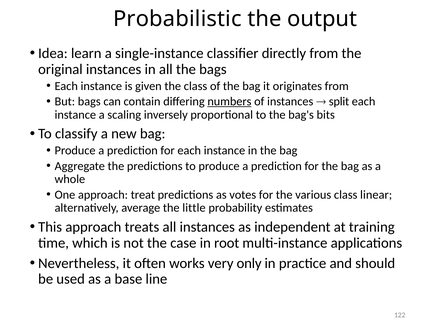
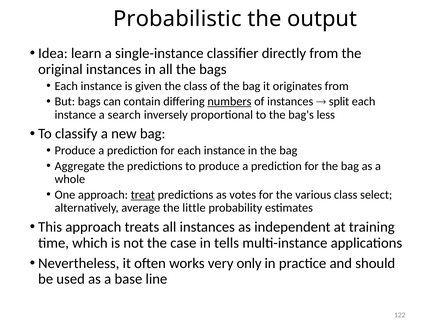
scaling: scaling -> search
bits: bits -> less
treat underline: none -> present
linear: linear -> select
root: root -> tells
